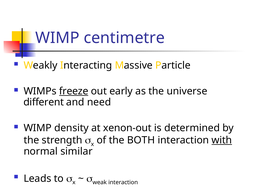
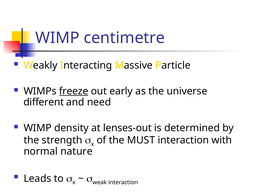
xenon-out: xenon-out -> lenses-out
BOTH: BOTH -> MUST
with underline: present -> none
similar: similar -> nature
